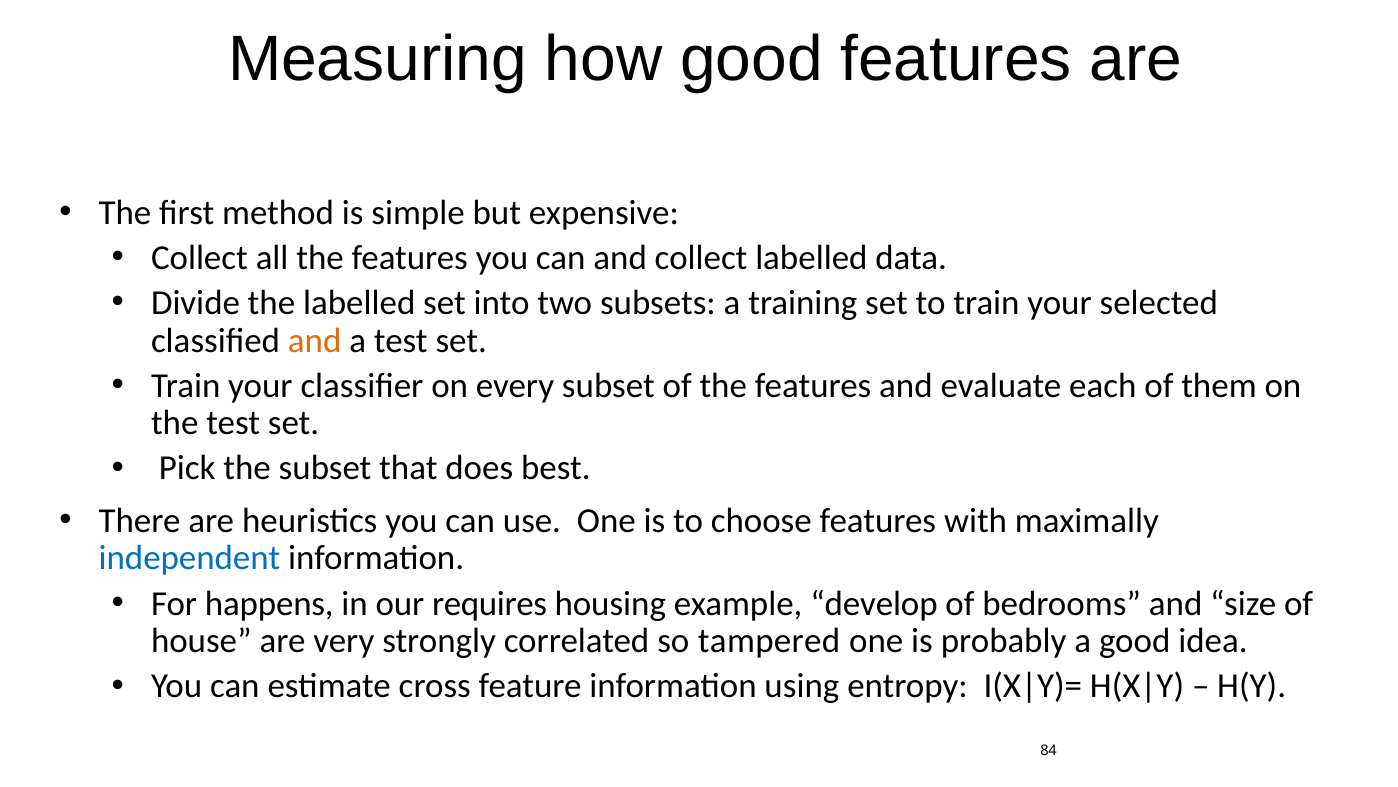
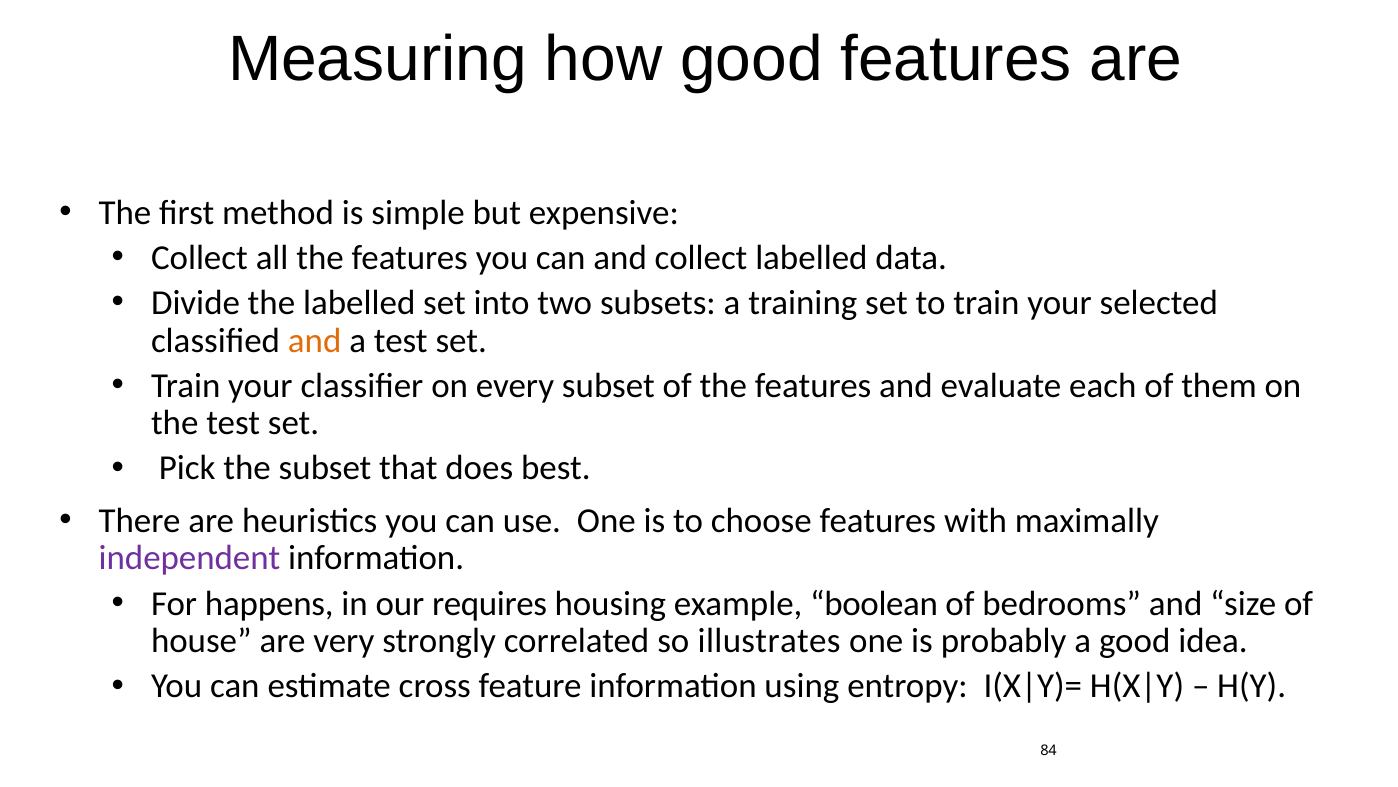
independent colour: blue -> purple
develop: develop -> boolean
tampered: tampered -> illustrates
